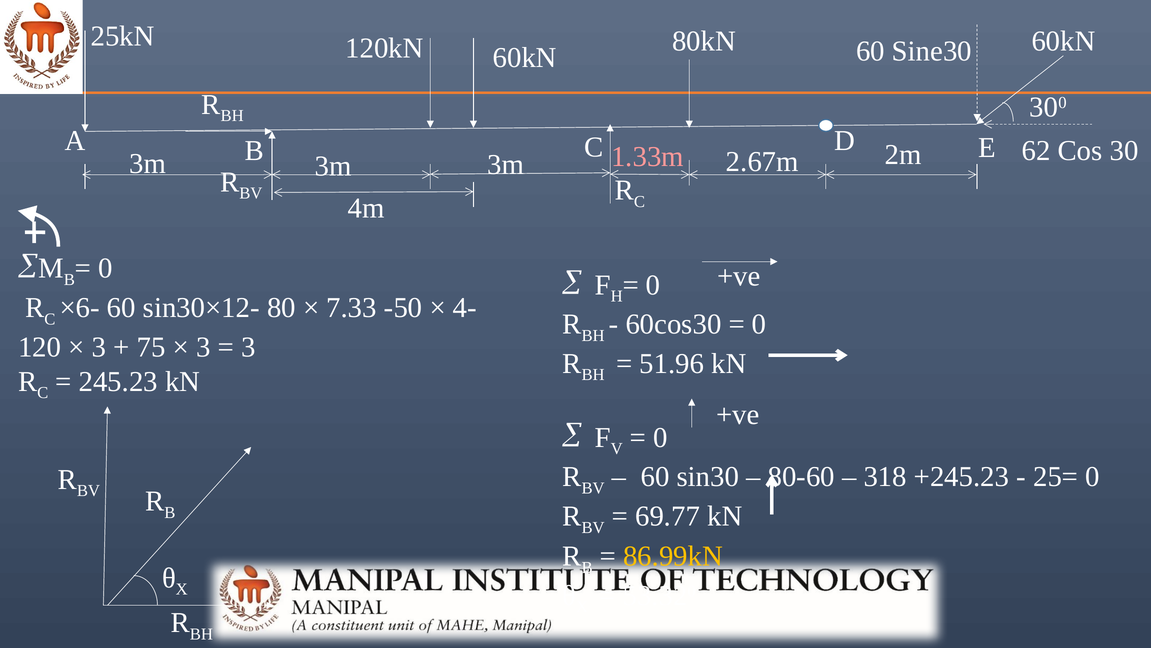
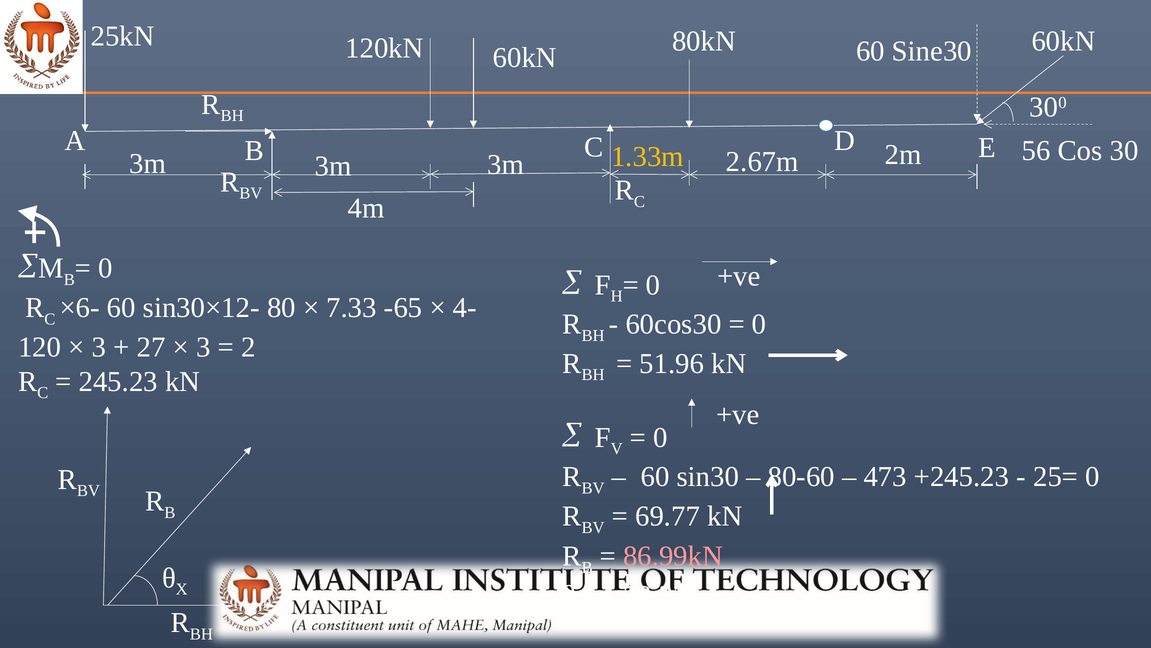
62: 62 -> 56
1.33m colour: pink -> yellow
-50: -50 -> -65
75: 75 -> 27
3 at (248, 347): 3 -> 2
318: 318 -> 473
86.99kN colour: yellow -> pink
